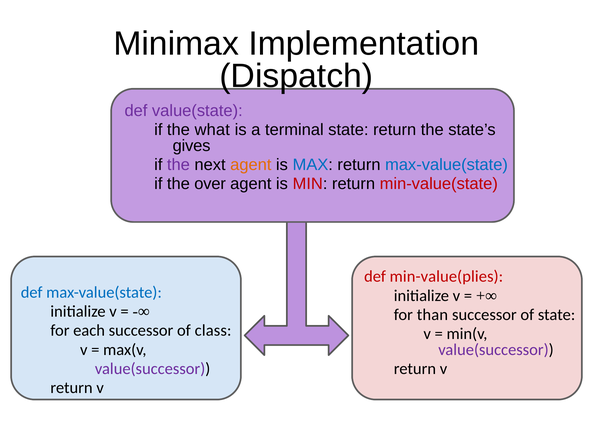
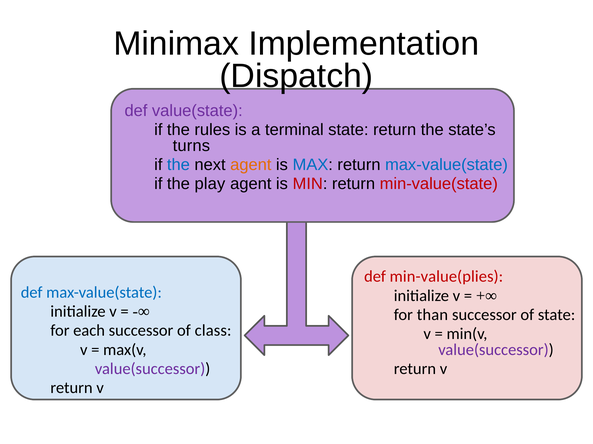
what: what -> rules
gives: gives -> turns
the at (178, 165) colour: purple -> blue
over: over -> play
